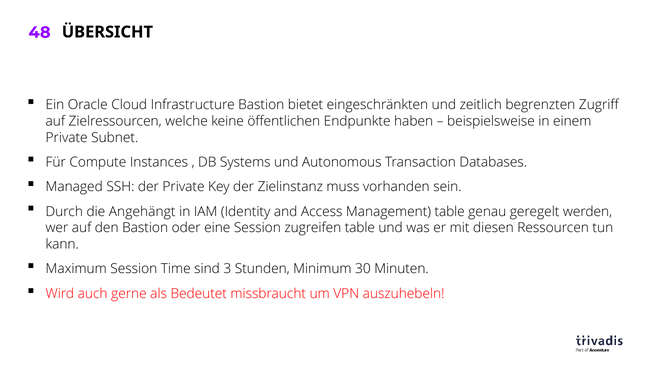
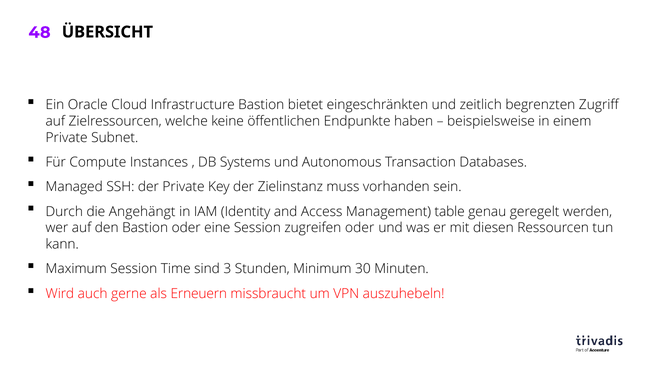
zugreifen table: table -> oder
Bedeutet: Bedeutet -> Erneuern
